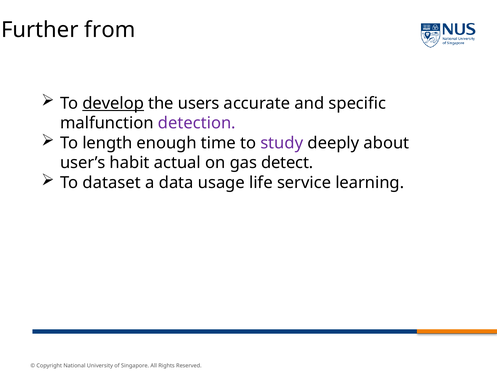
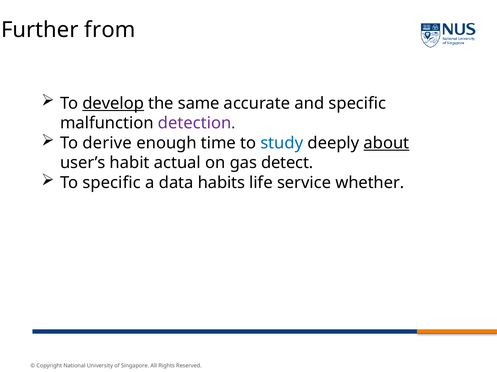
users: users -> same
length: length -> derive
study colour: purple -> blue
about underline: none -> present
To dataset: dataset -> specific
usage: usage -> habits
learning: learning -> whether
